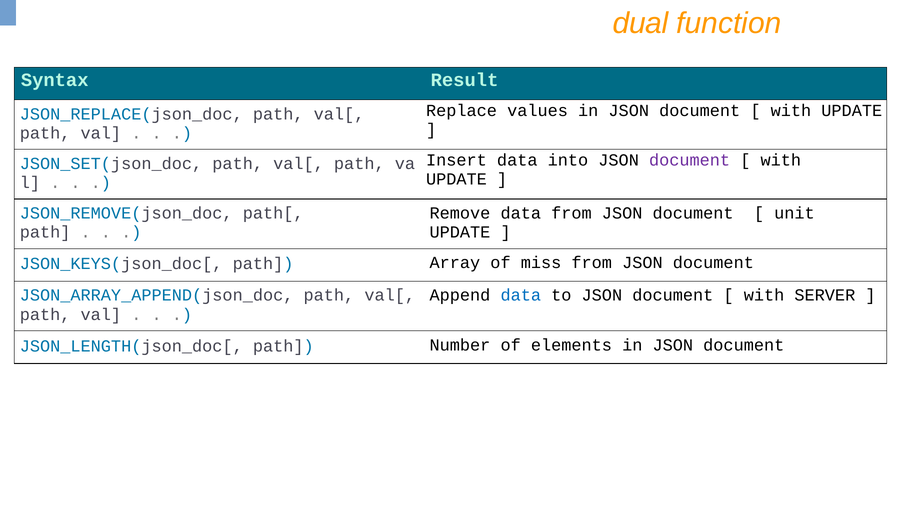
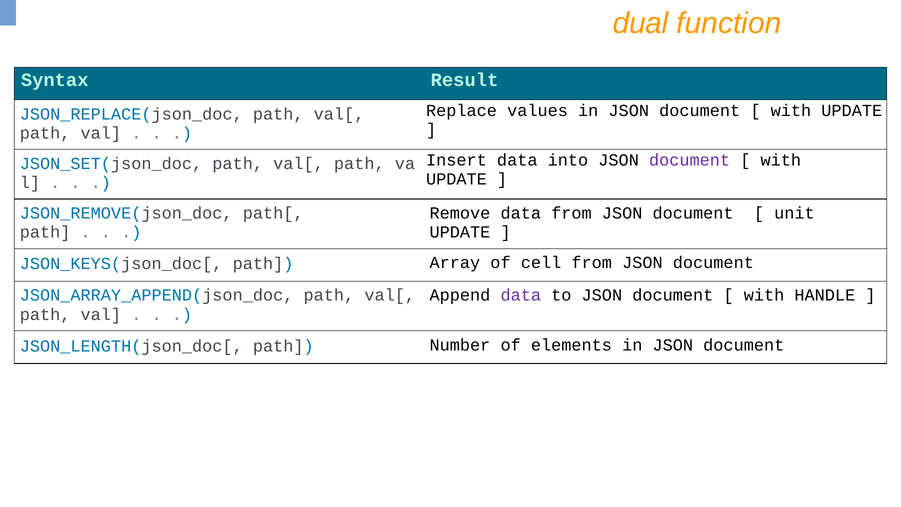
miss: miss -> cell
data at (521, 295) colour: blue -> purple
SERVER: SERVER -> HANDLE
